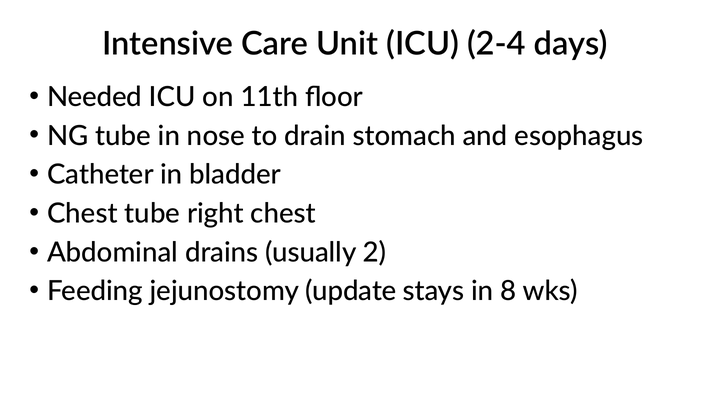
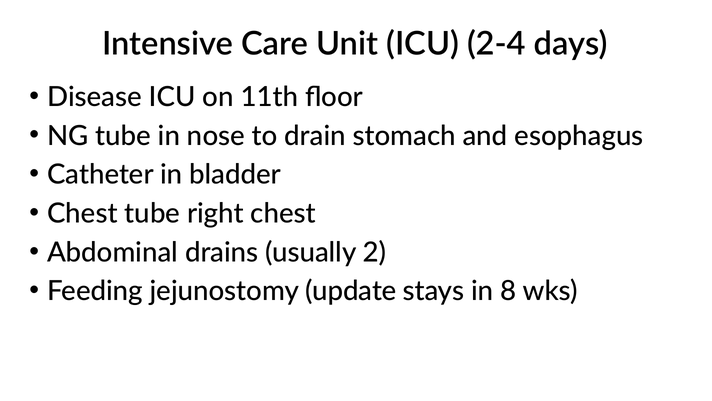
Needed: Needed -> Disease
